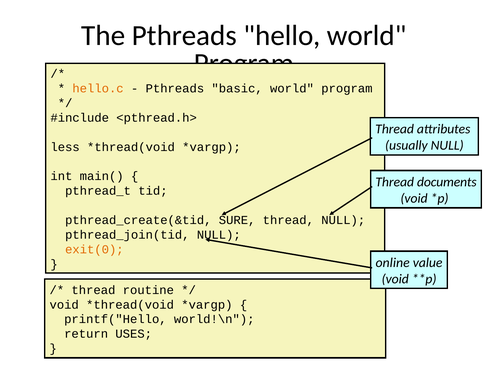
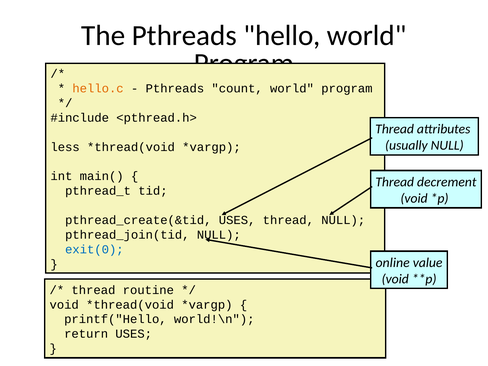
basic: basic -> count
documents: documents -> decrement
pthread_create(&tid SURE: SURE -> USES
exit(0 colour: orange -> blue
